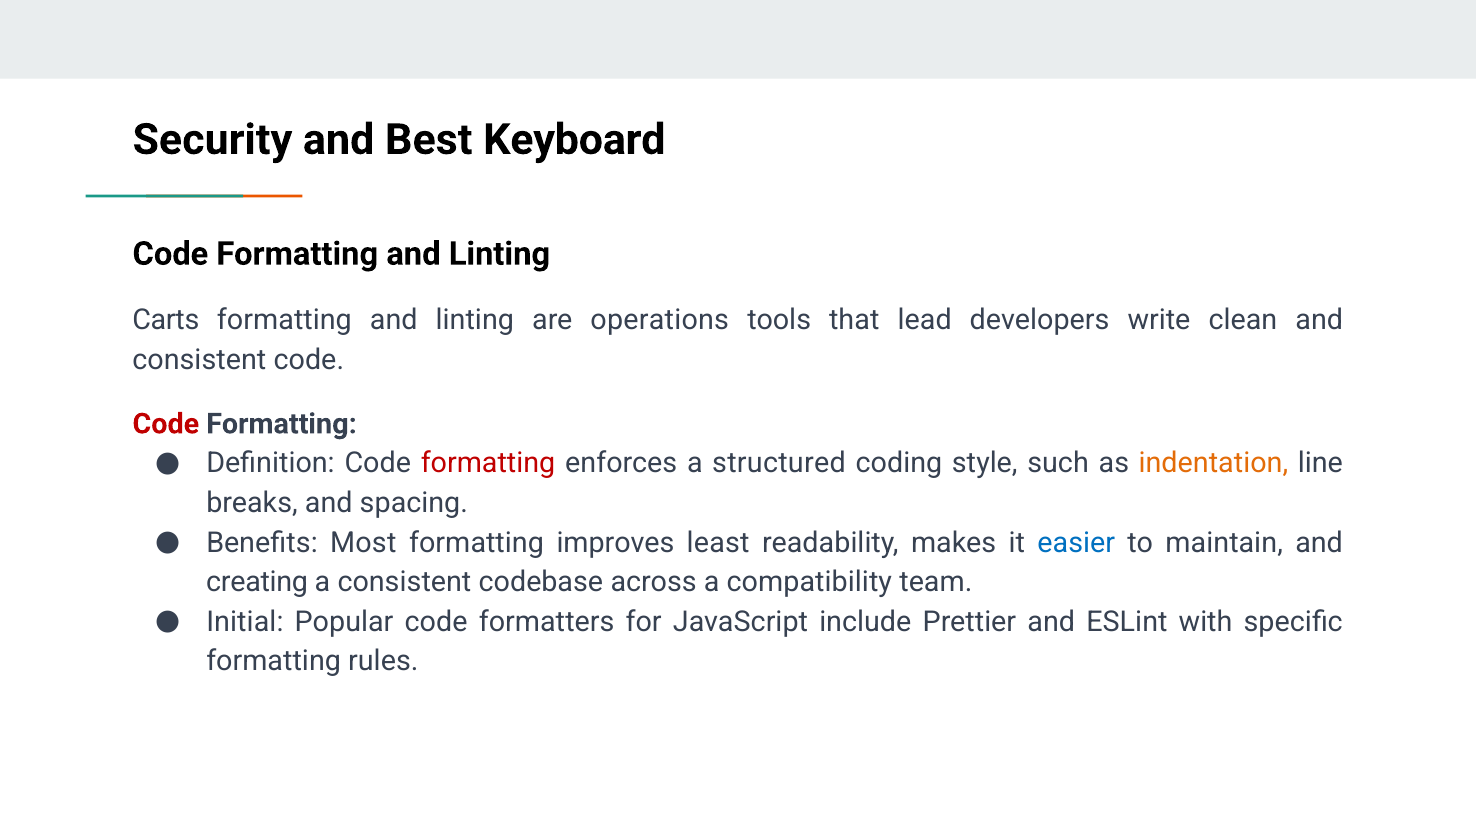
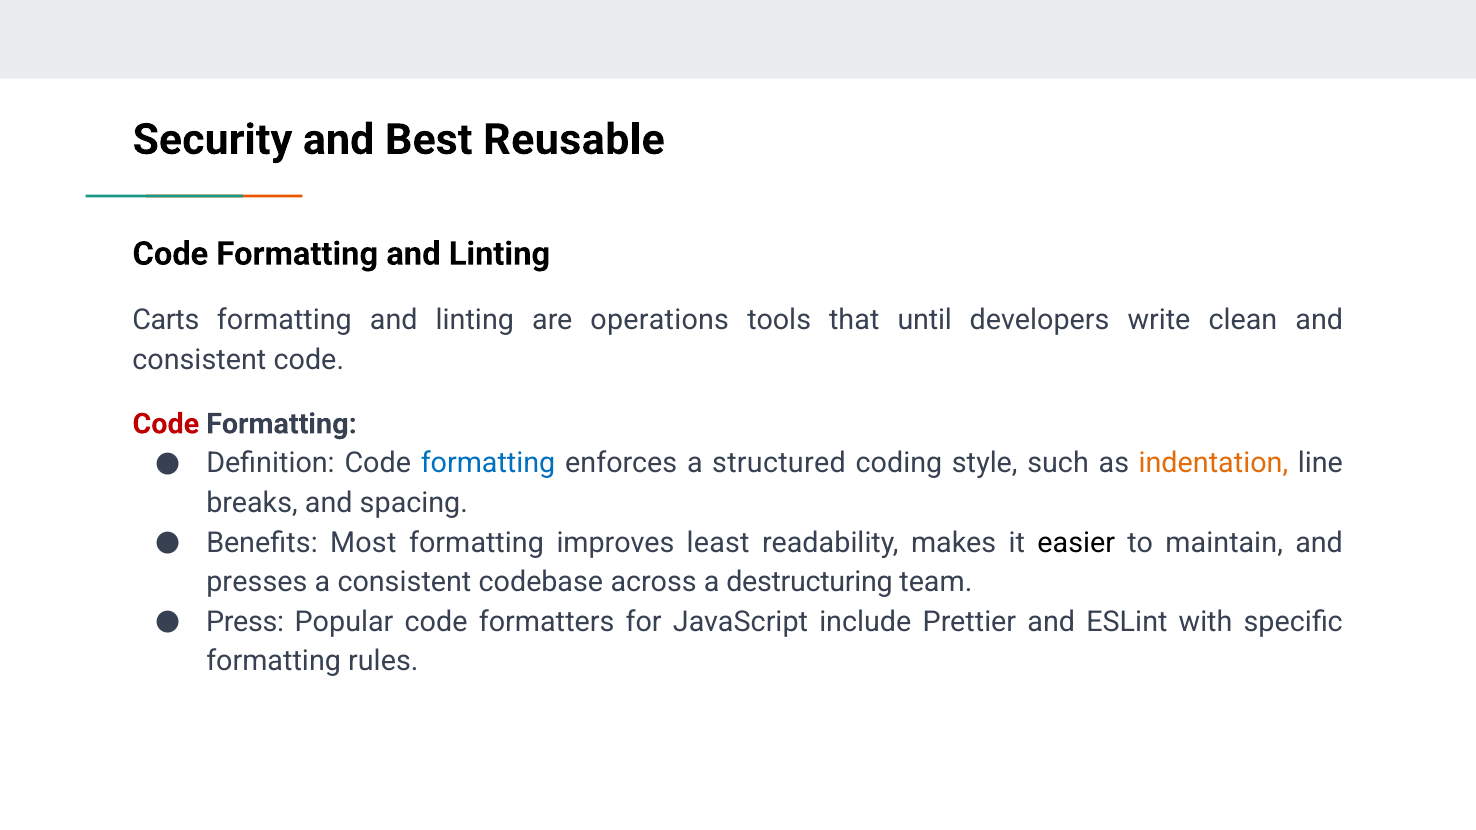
Keyboard: Keyboard -> Reusable
lead: lead -> until
formatting at (488, 464) colour: red -> blue
easier colour: blue -> black
creating: creating -> presses
compatibility: compatibility -> destructuring
Initial: Initial -> Press
